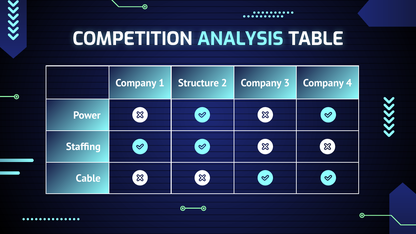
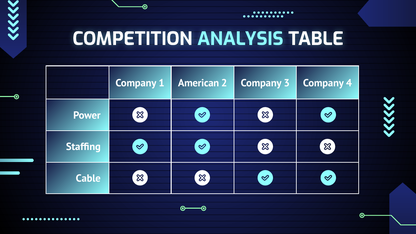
Structure: Structure -> American
